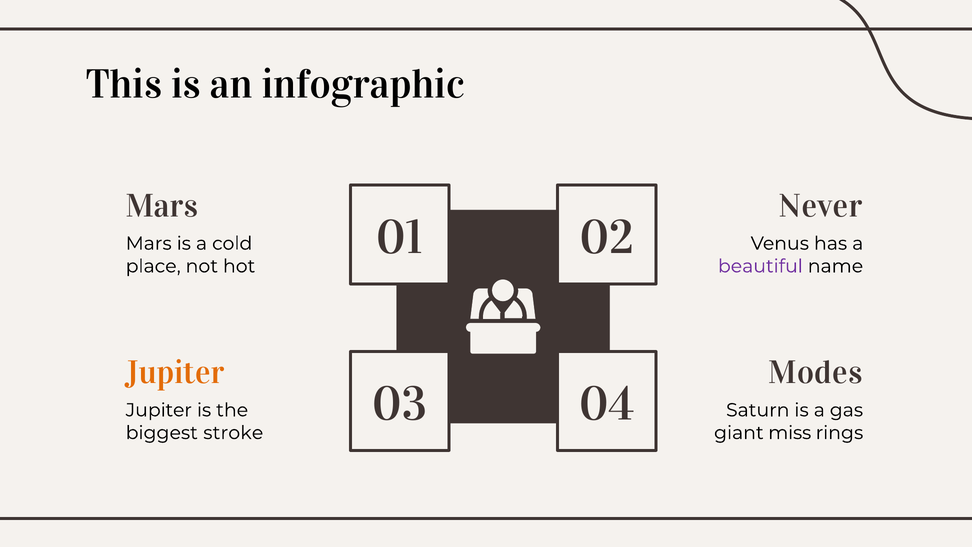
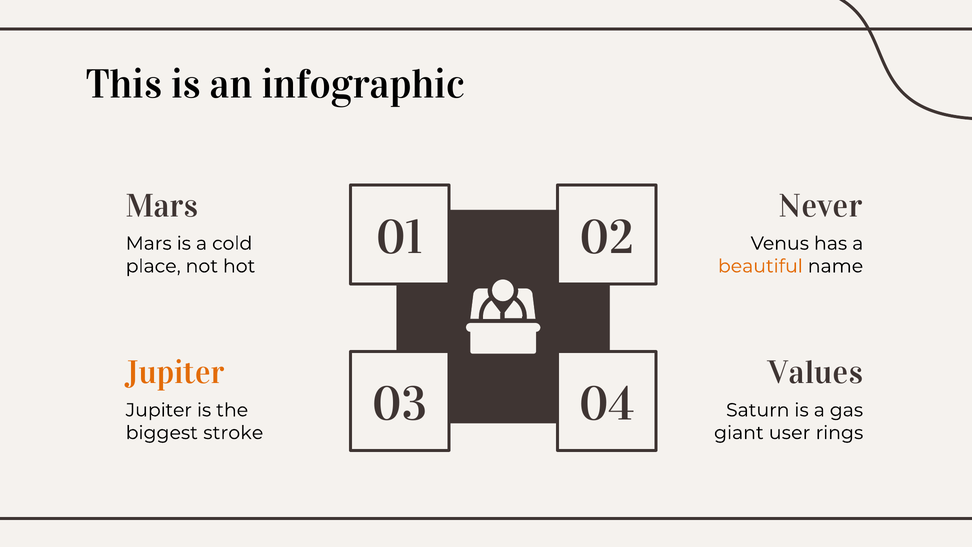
beautiful colour: purple -> orange
Modes: Modes -> Values
miss: miss -> user
